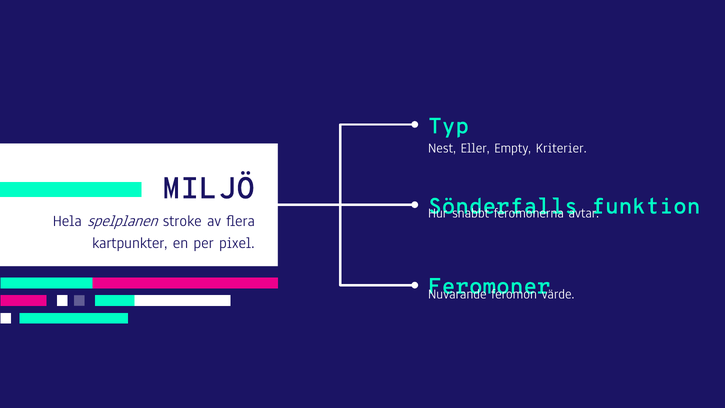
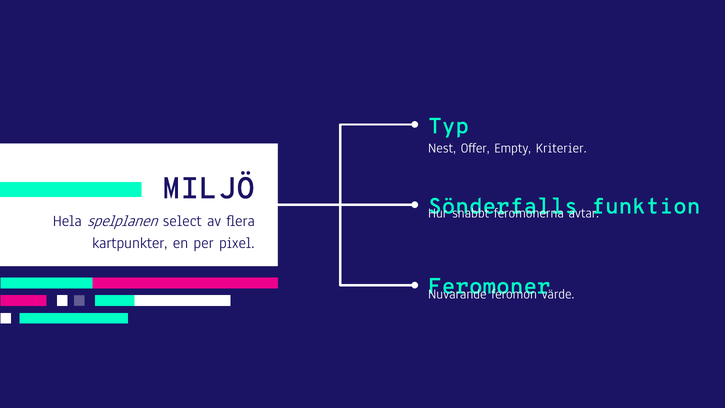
Eller: Eller -> Offer
stroke: stroke -> select
